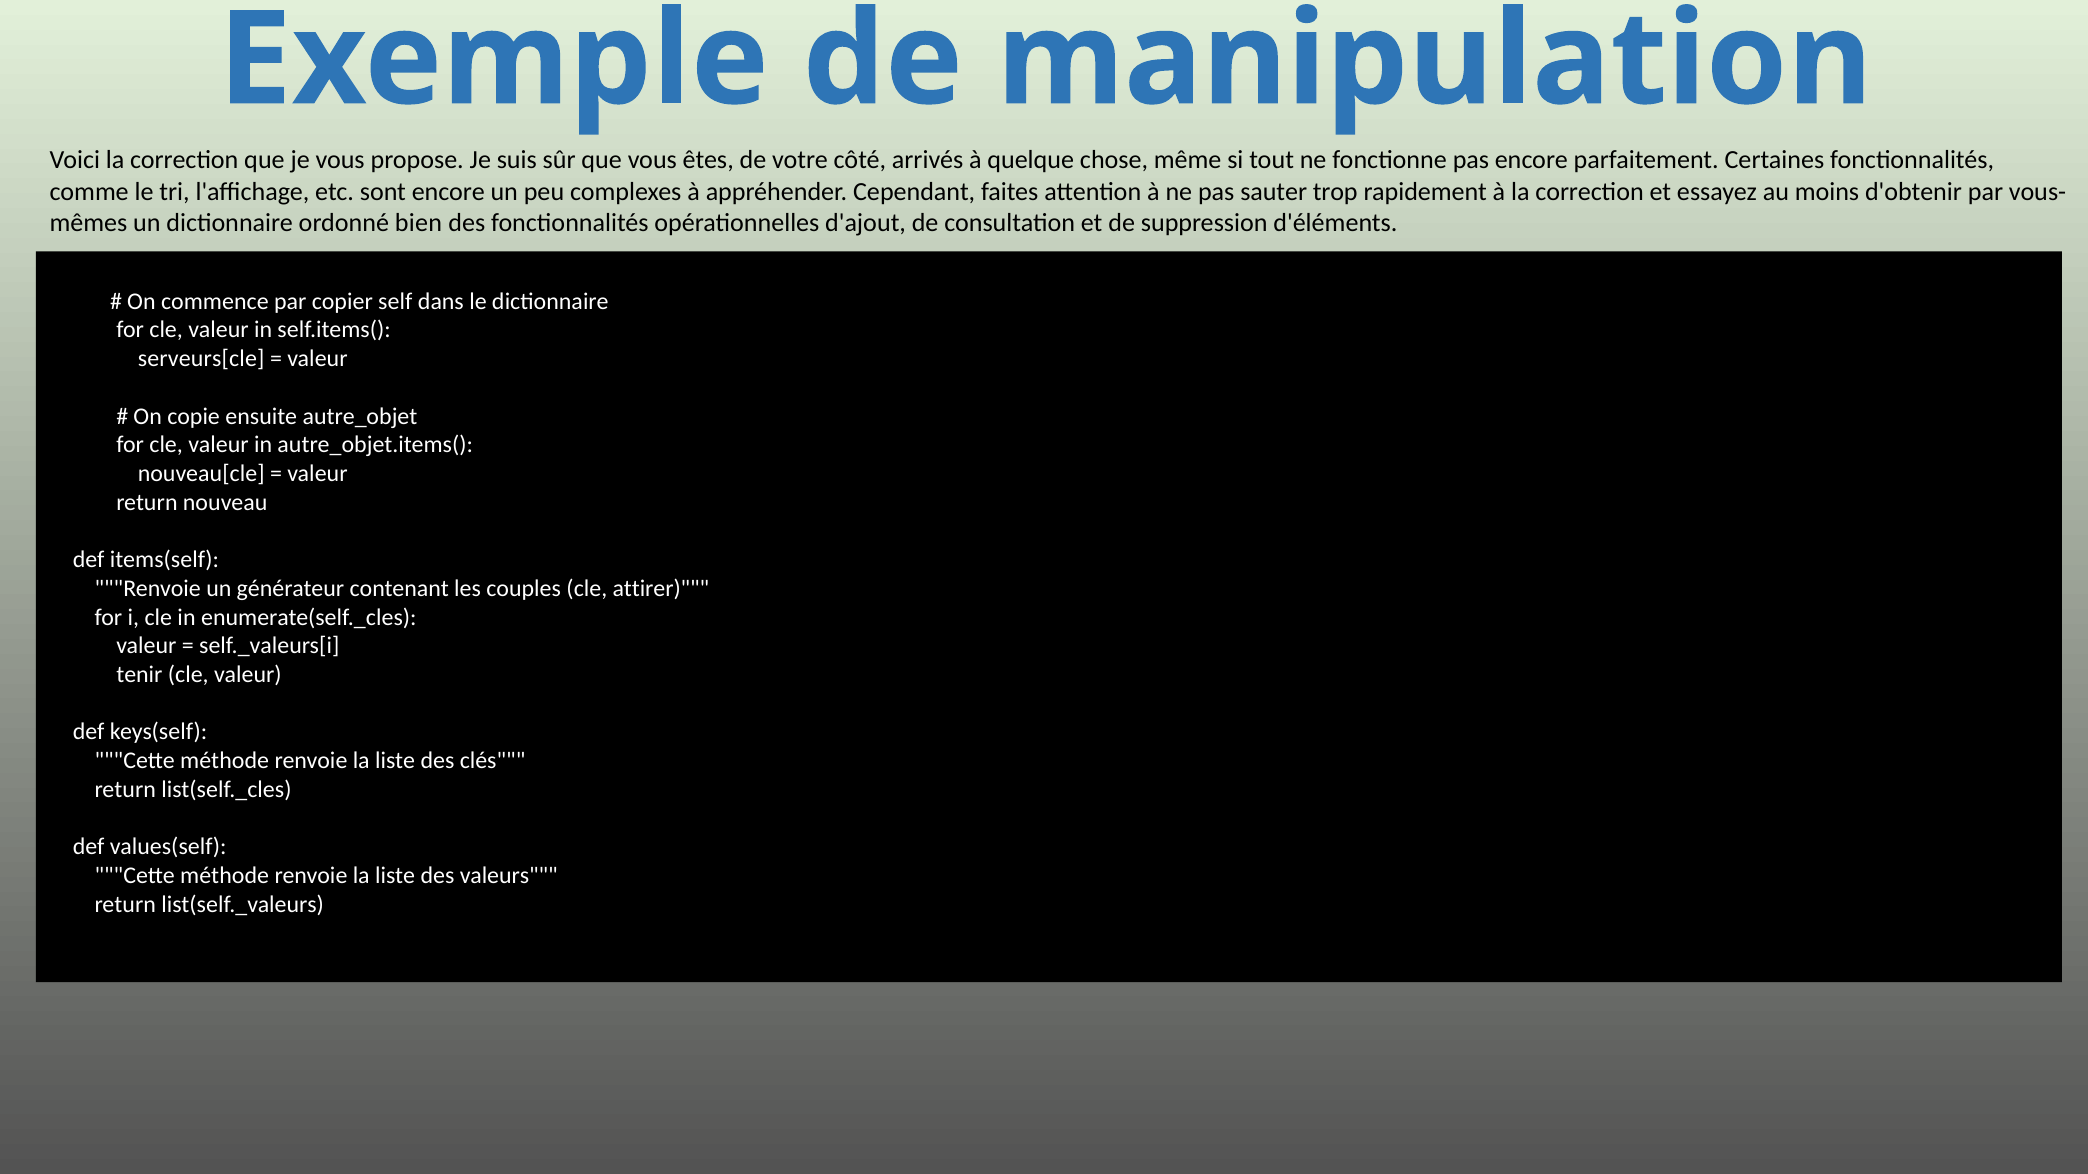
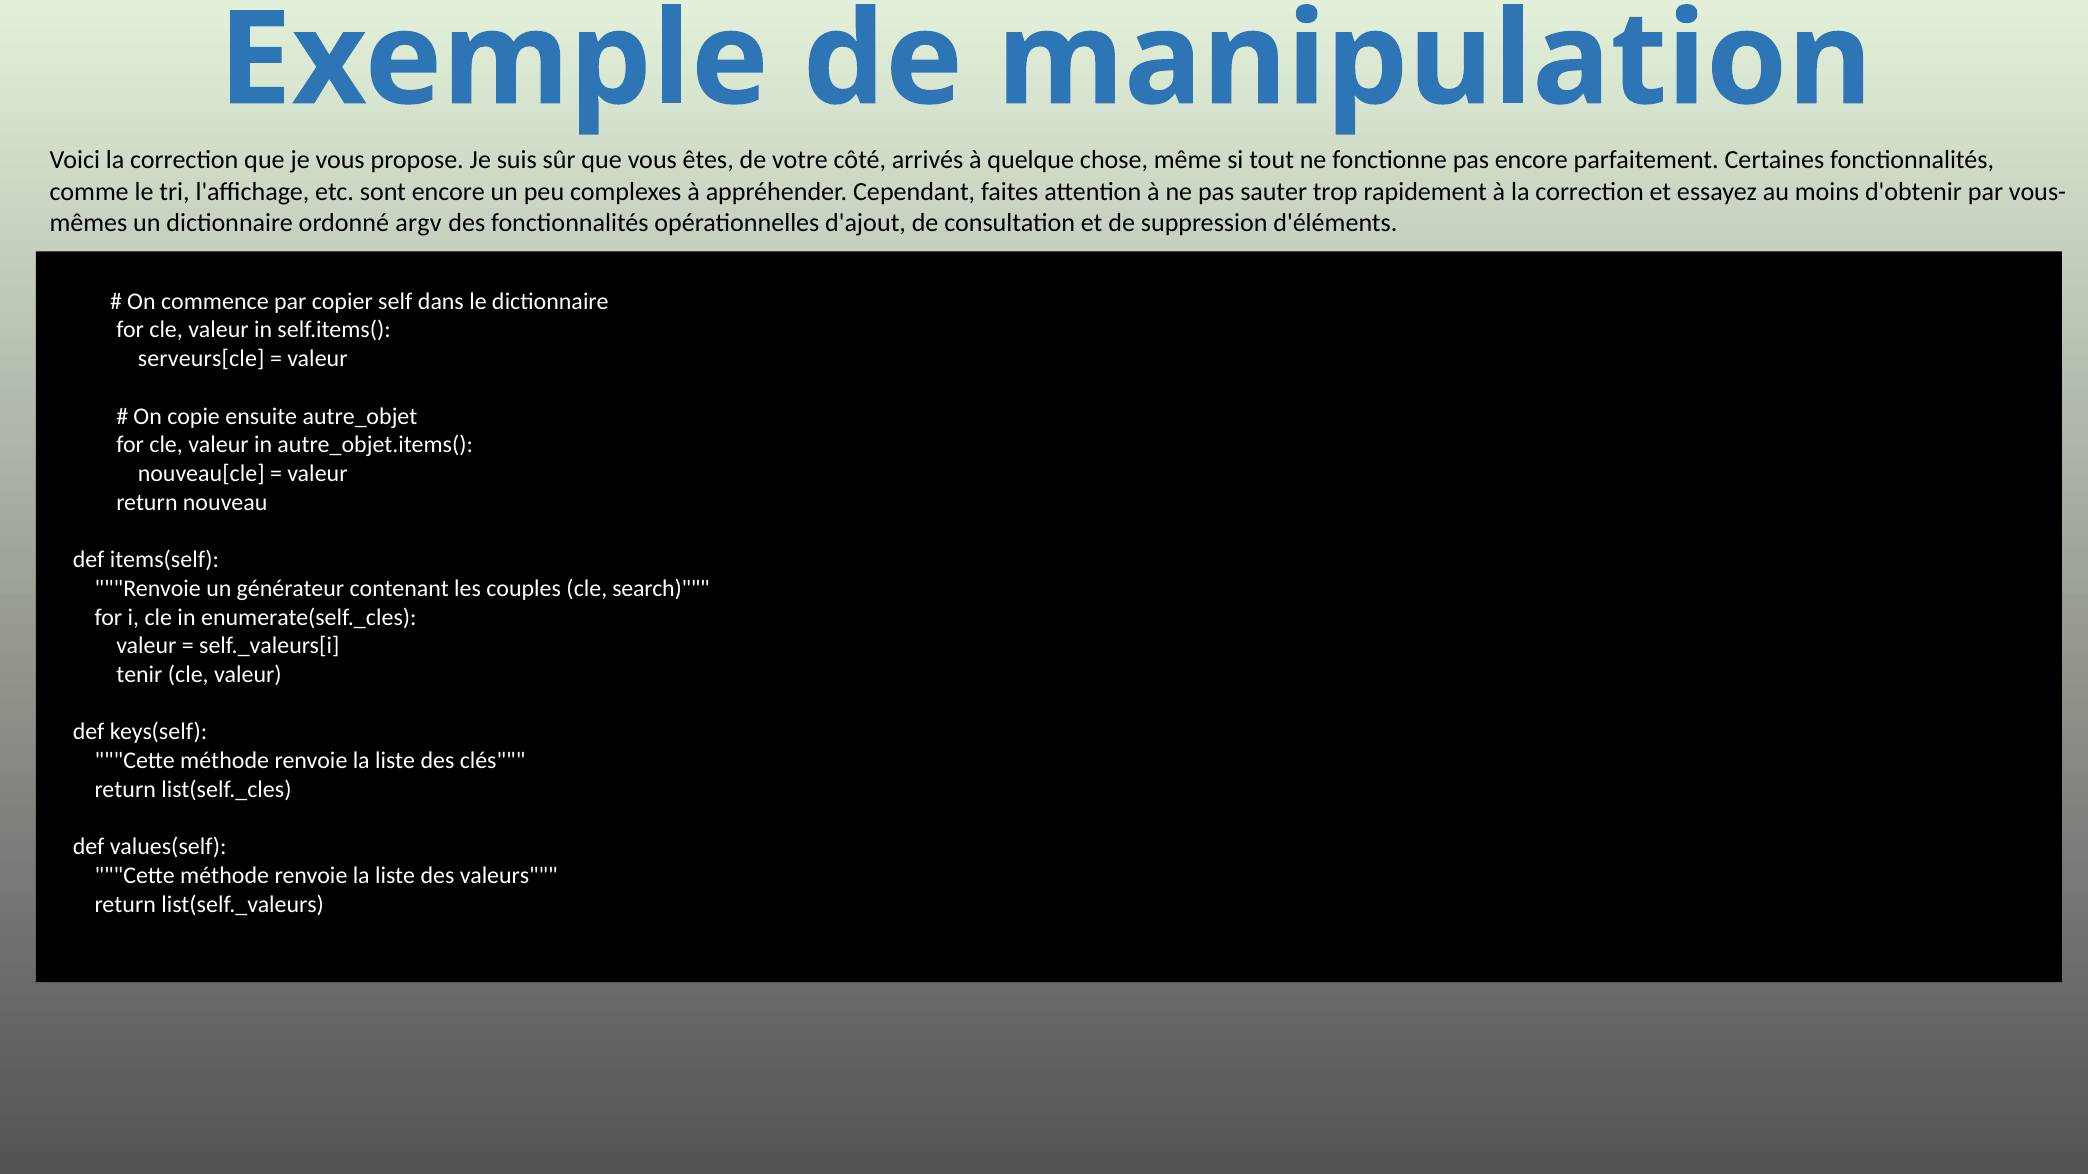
bien: bien -> argv
attirer: attirer -> search
